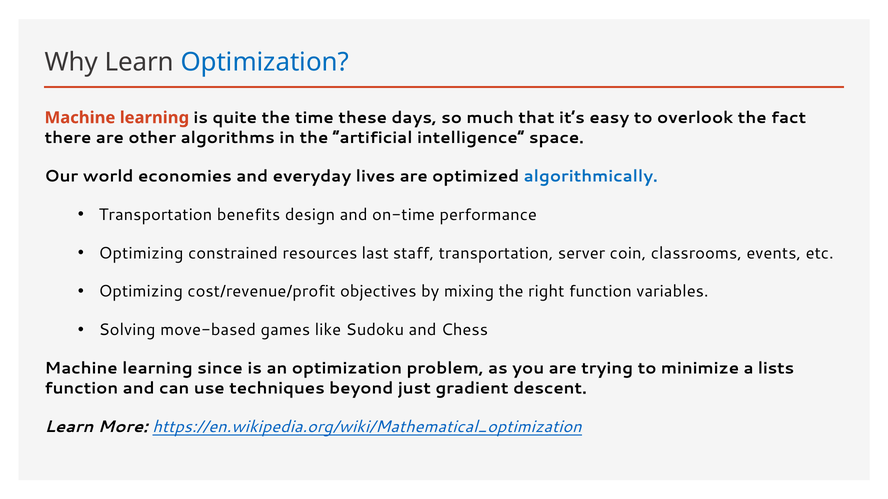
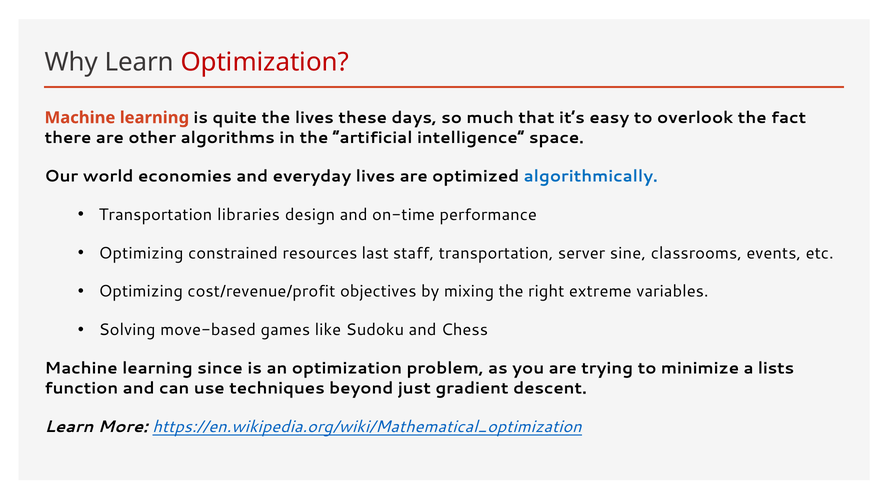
Optimization at (265, 62) colour: blue -> red
the time: time -> lives
benefits: benefits -> libraries
coin: coin -> sine
right function: function -> extreme
